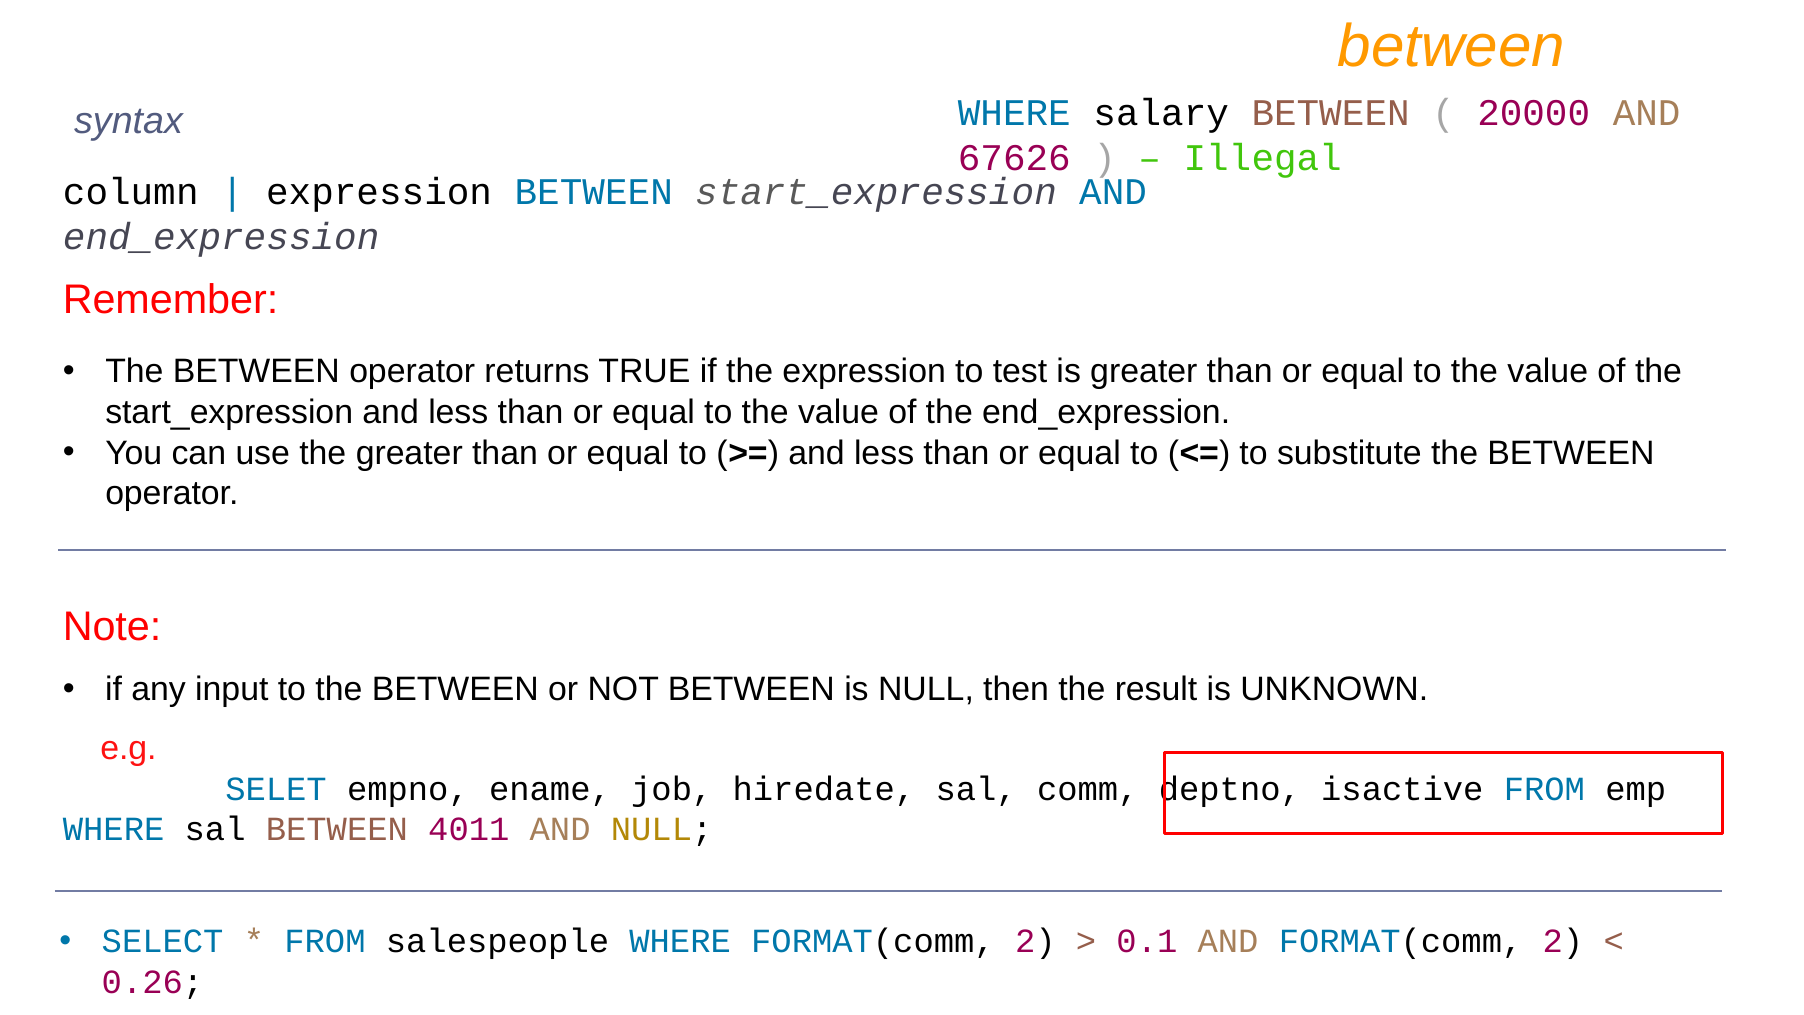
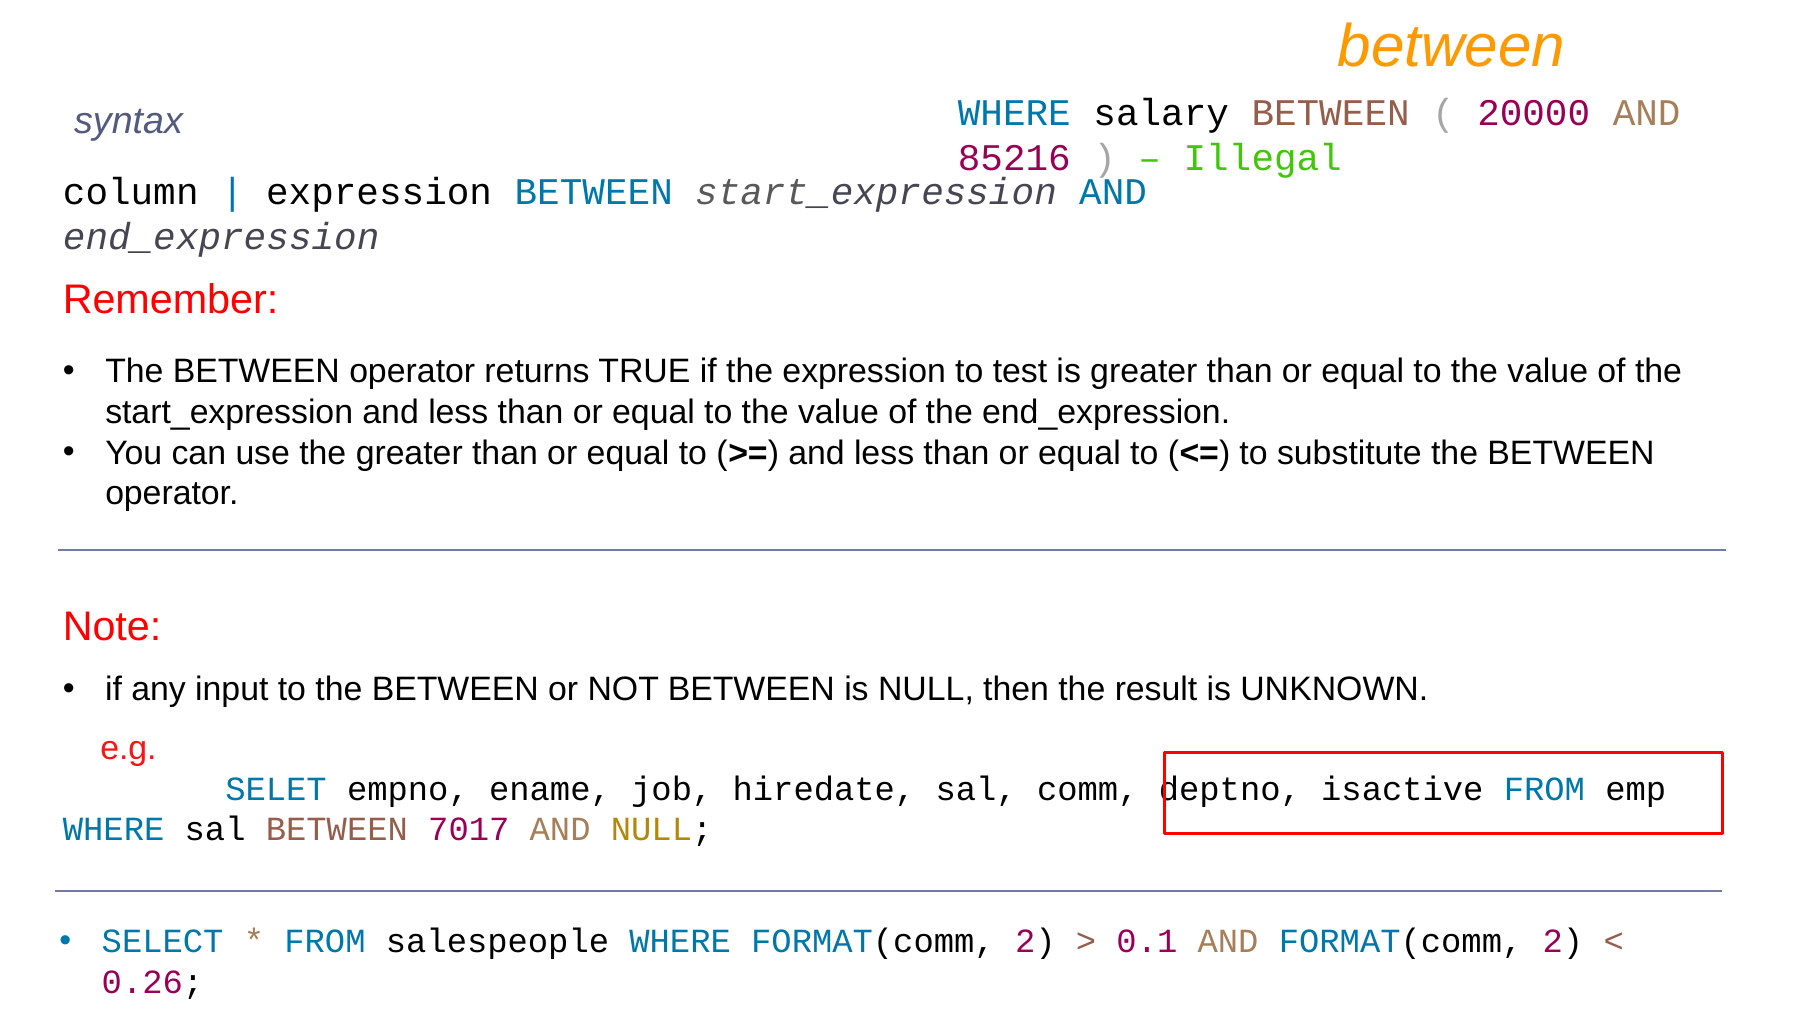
67626: 67626 -> 85216
4011: 4011 -> 7017
